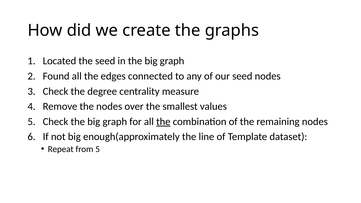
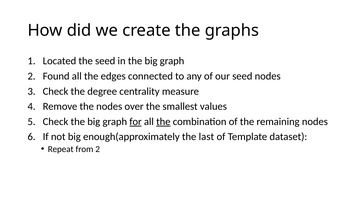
for underline: none -> present
line: line -> last
from 5: 5 -> 2
